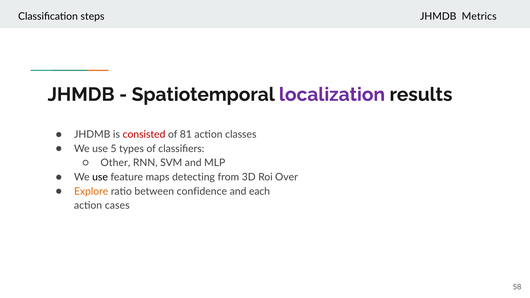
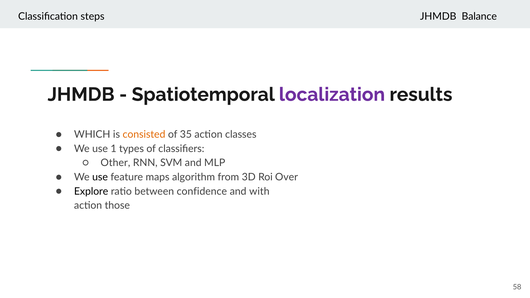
Metrics: Metrics -> Balance
JHDMB: JHDMB -> WHICH
consisted colour: red -> orange
81: 81 -> 35
5: 5 -> 1
detecting: detecting -> algorithm
Explore colour: orange -> black
each: each -> with
cases: cases -> those
